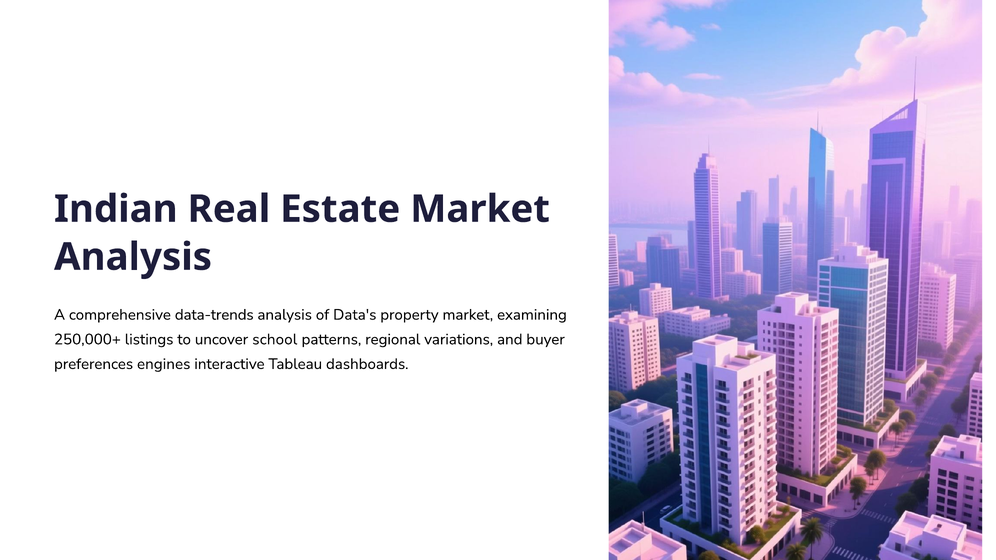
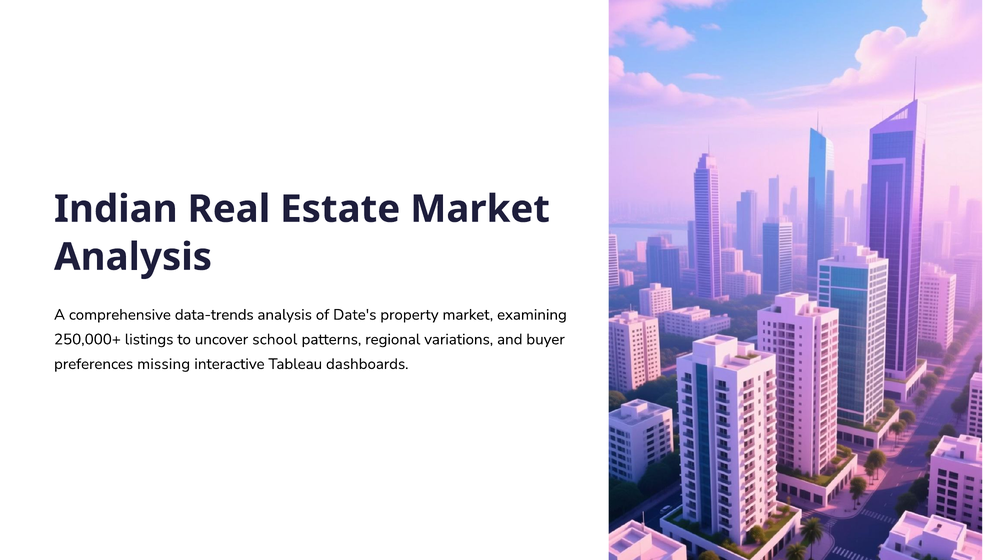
Data's: Data's -> Date's
engines: engines -> missing
